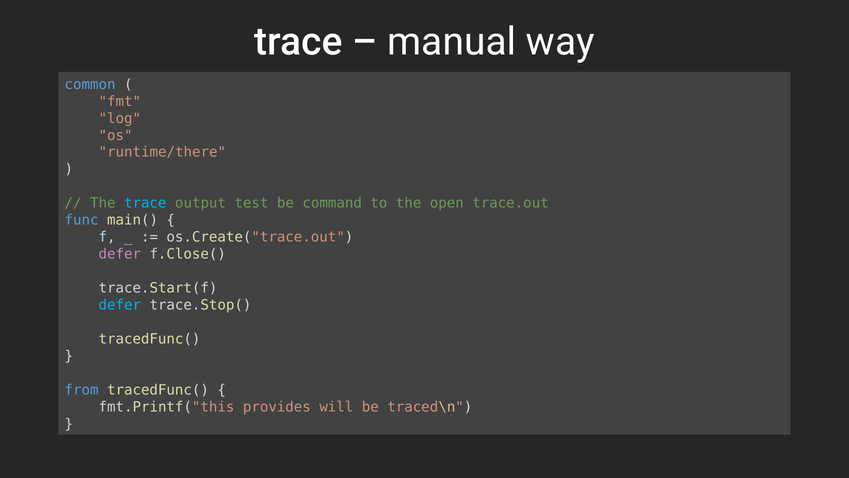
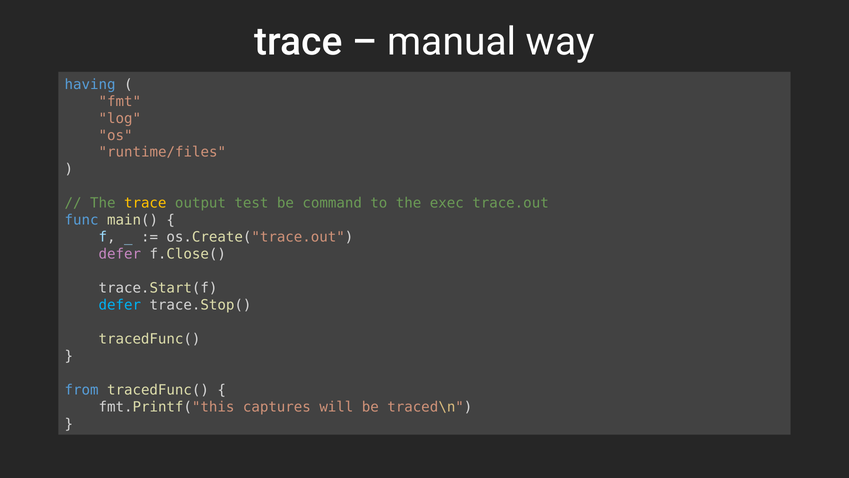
common: common -> having
runtime/there: runtime/there -> runtime/files
trace at (145, 203) colour: light blue -> yellow
open: open -> exec
provides: provides -> captures
